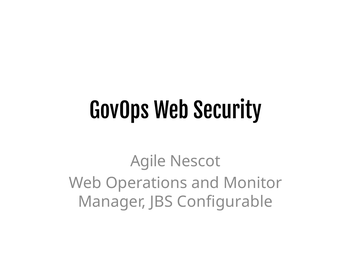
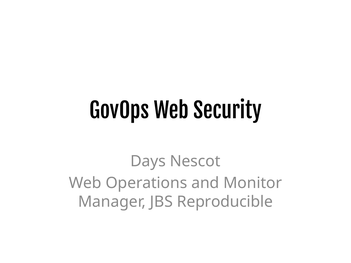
Agile: Agile -> Days
Configurable: Configurable -> Reproducible
